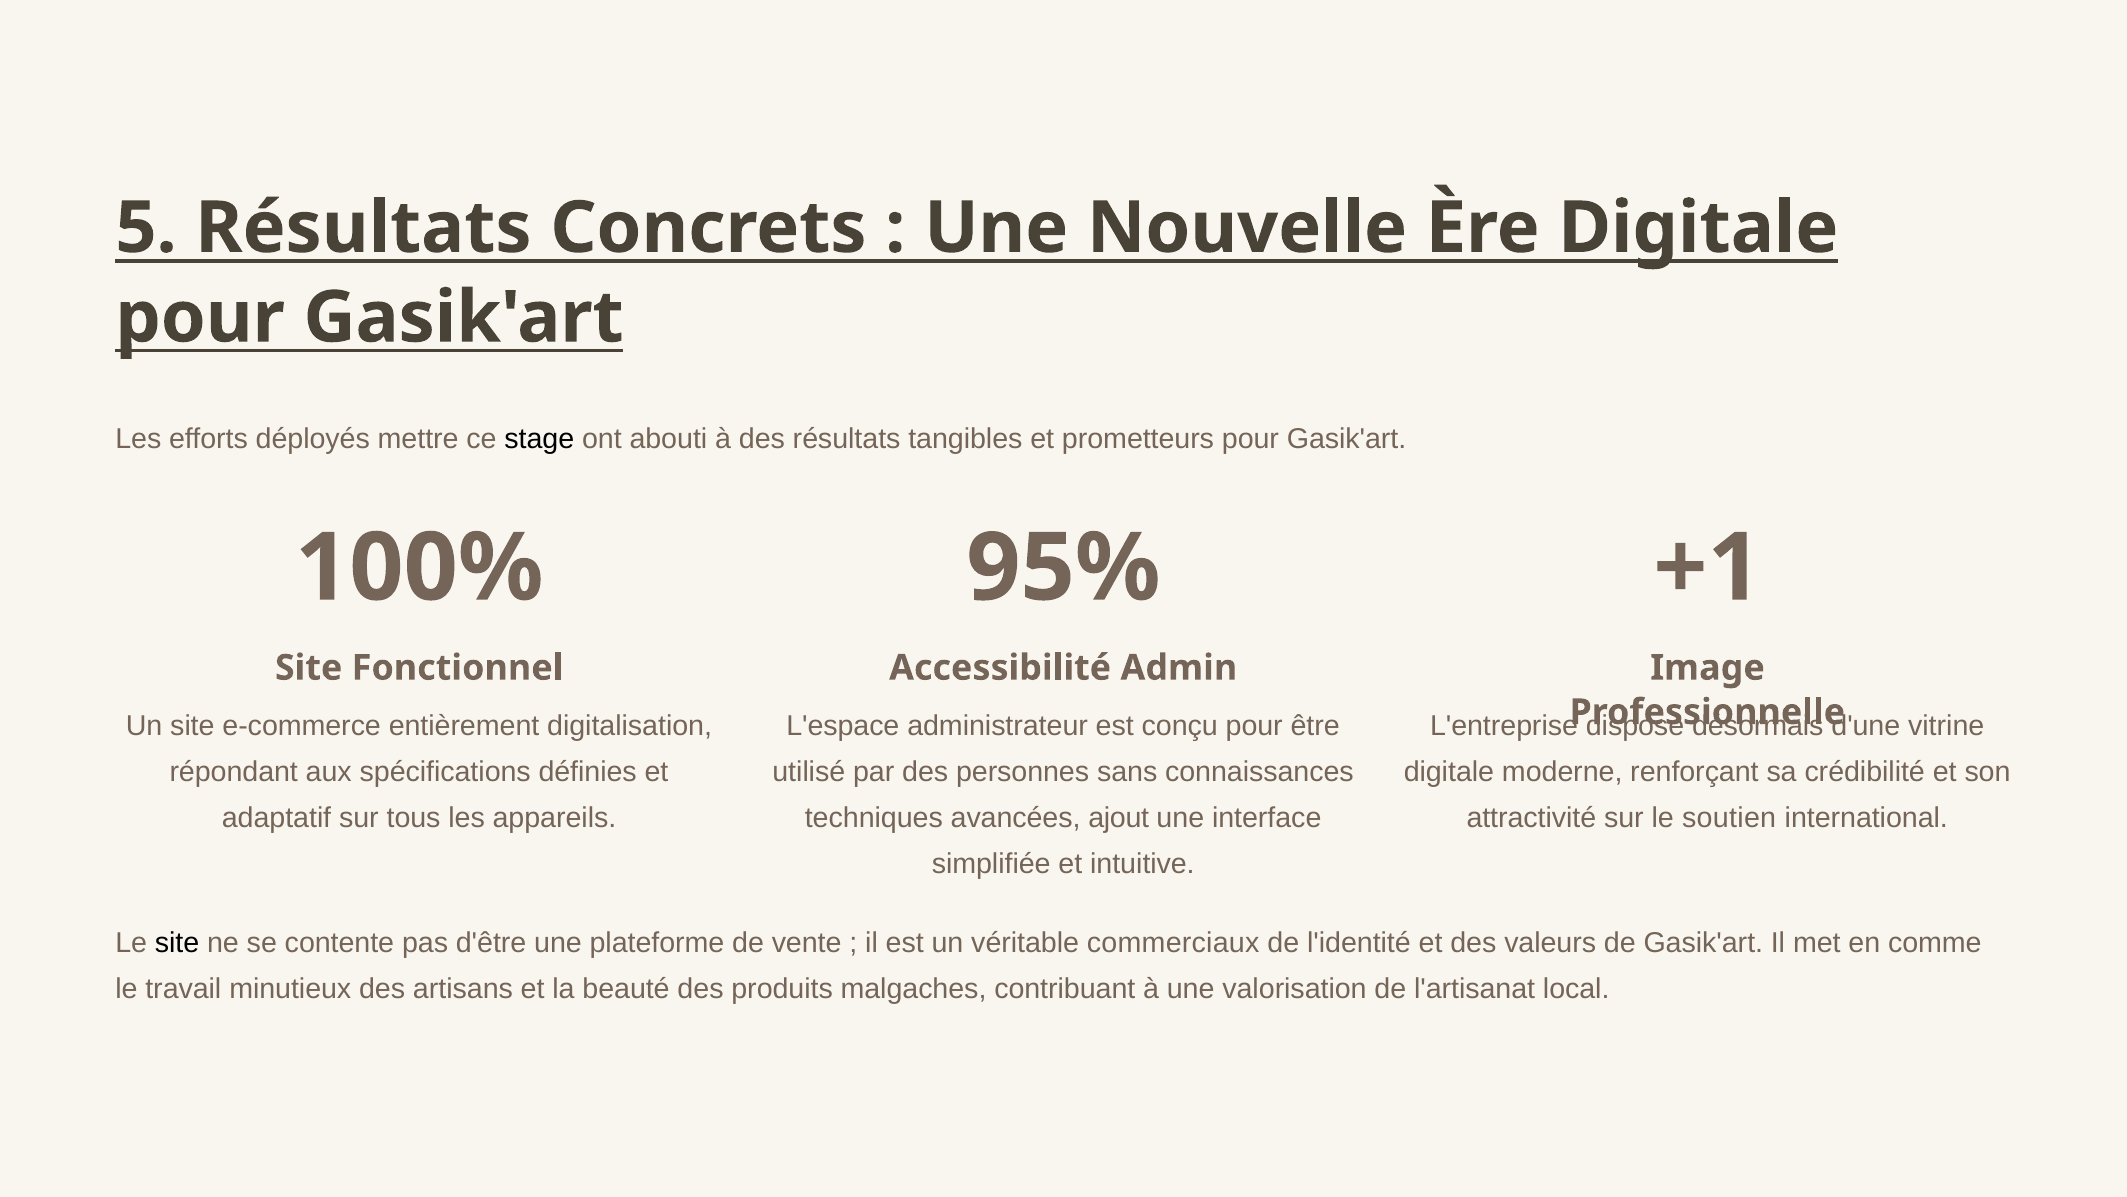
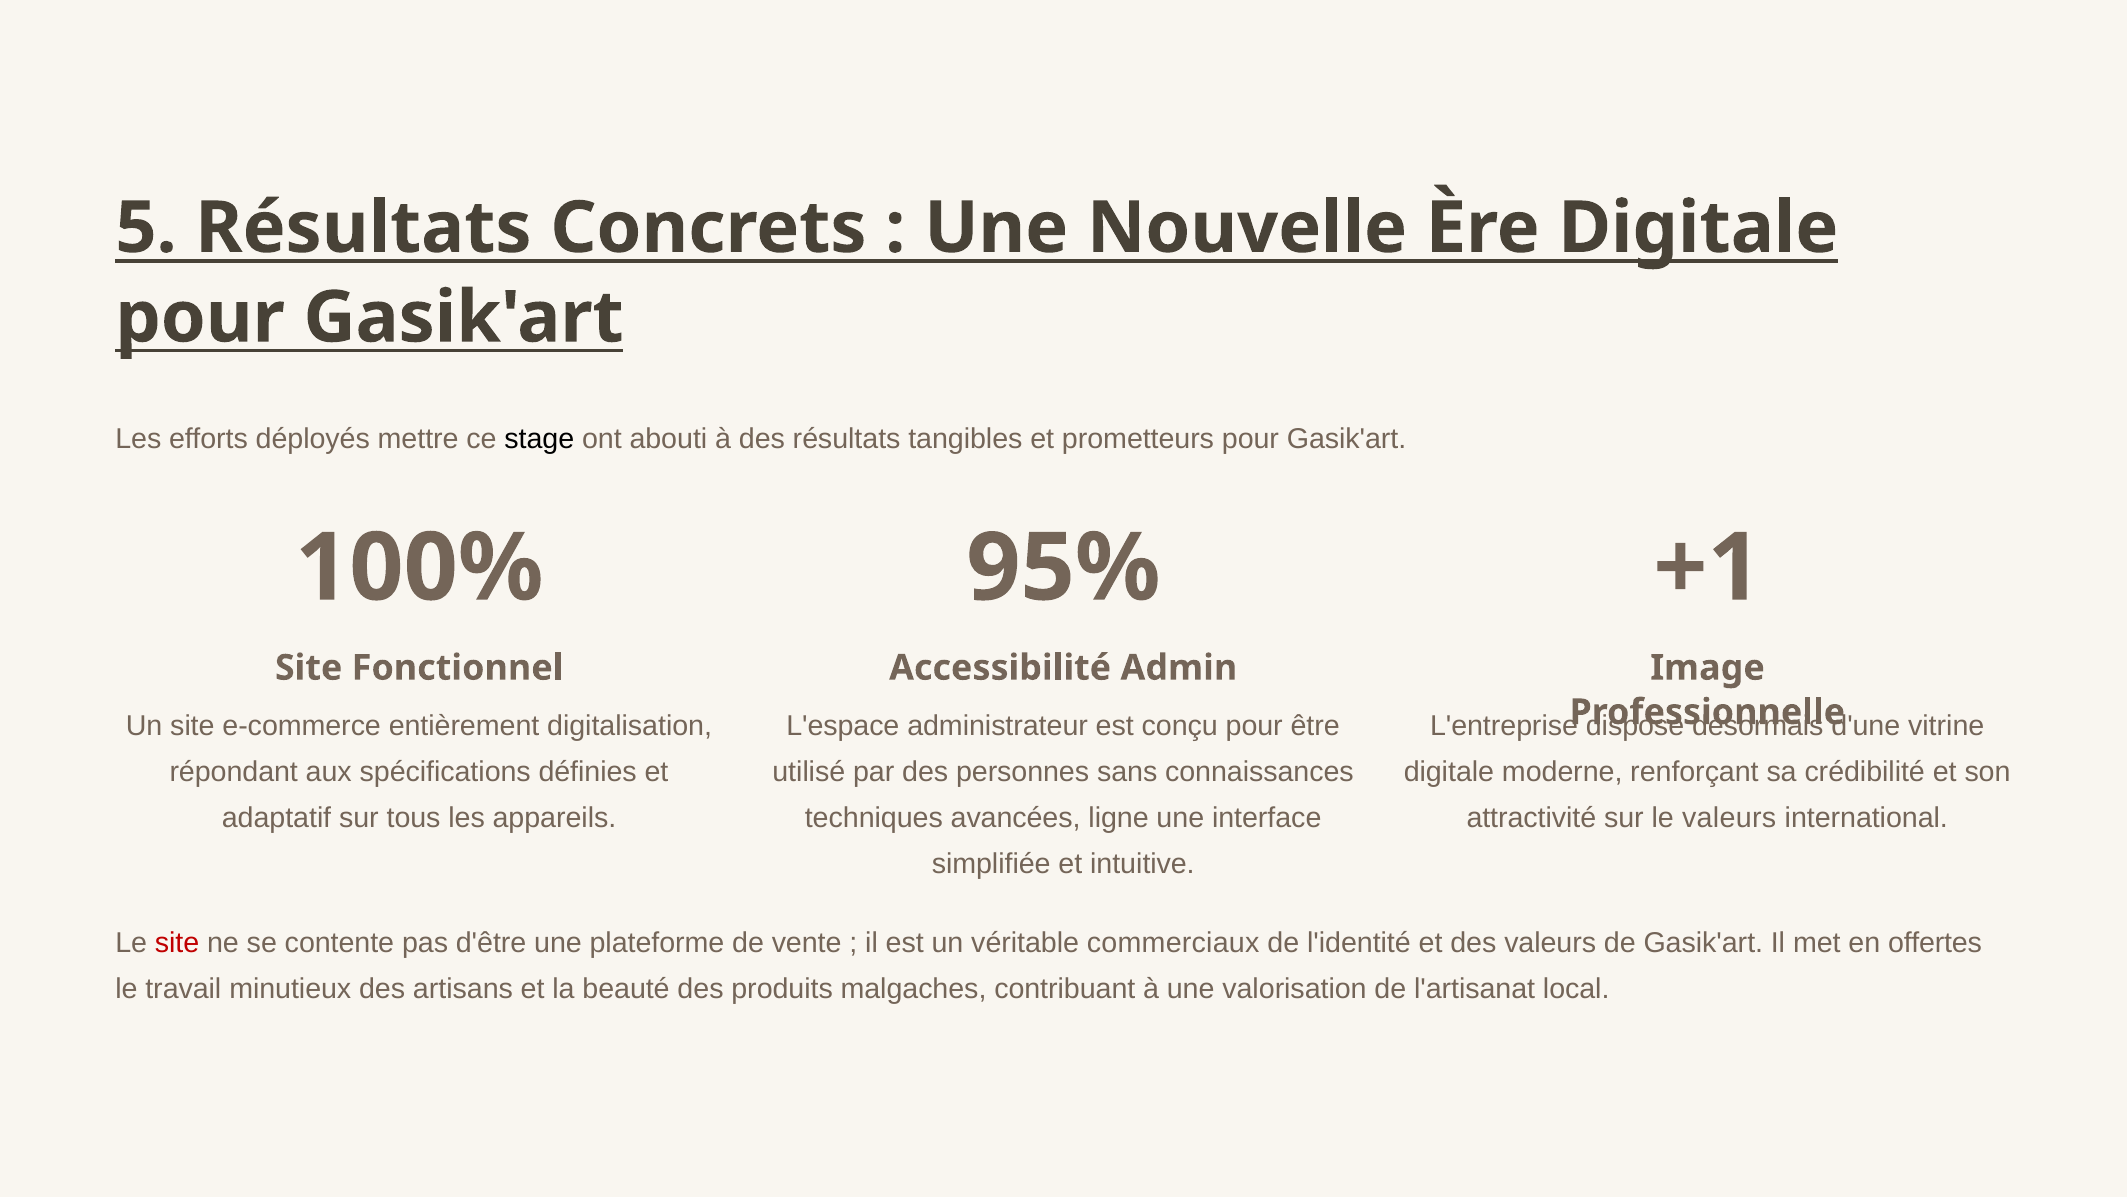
ajout: ajout -> ligne
le soutien: soutien -> valeurs
site at (177, 943) colour: black -> red
comme: comme -> offertes
